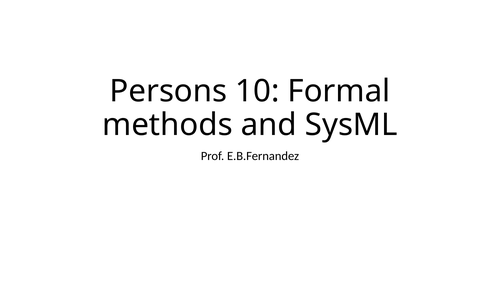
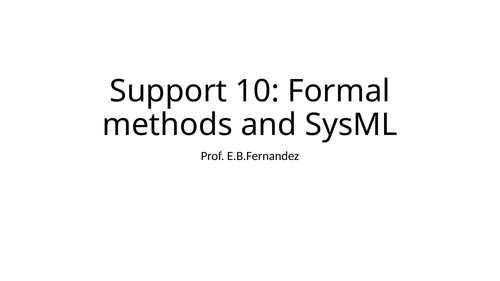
Persons: Persons -> Support
